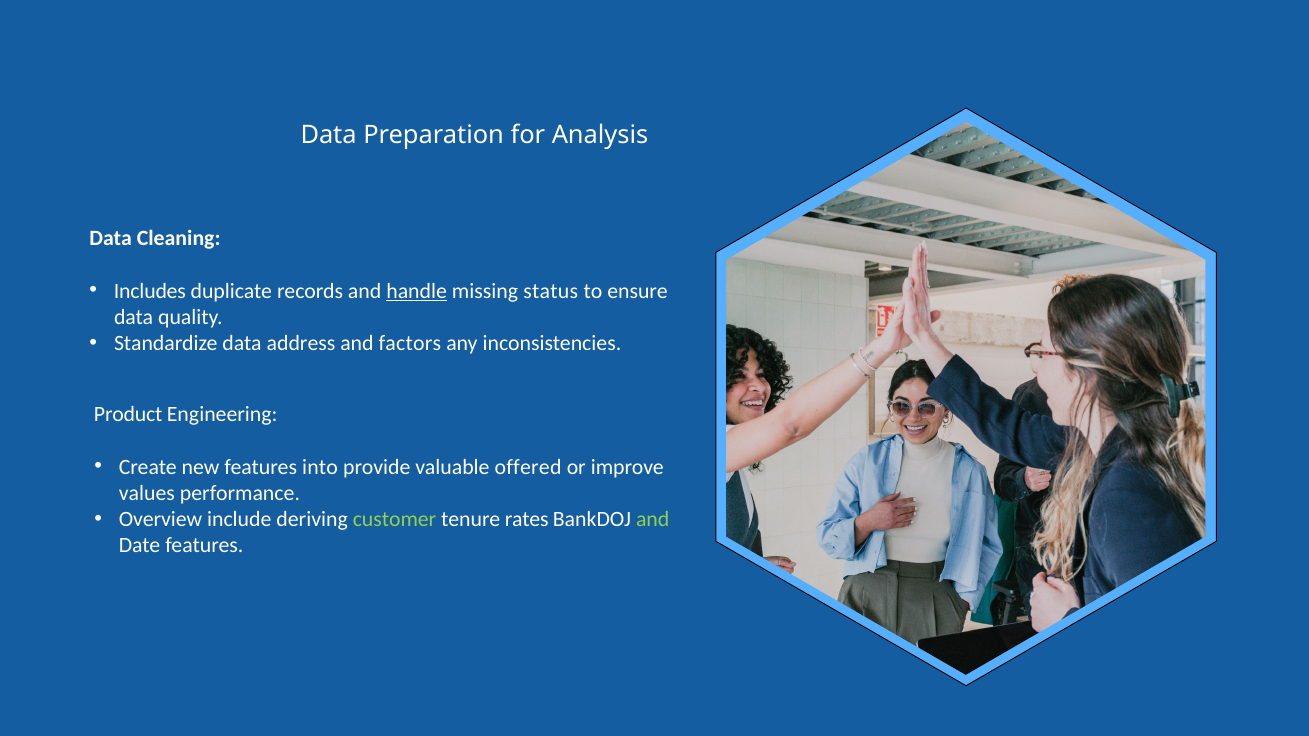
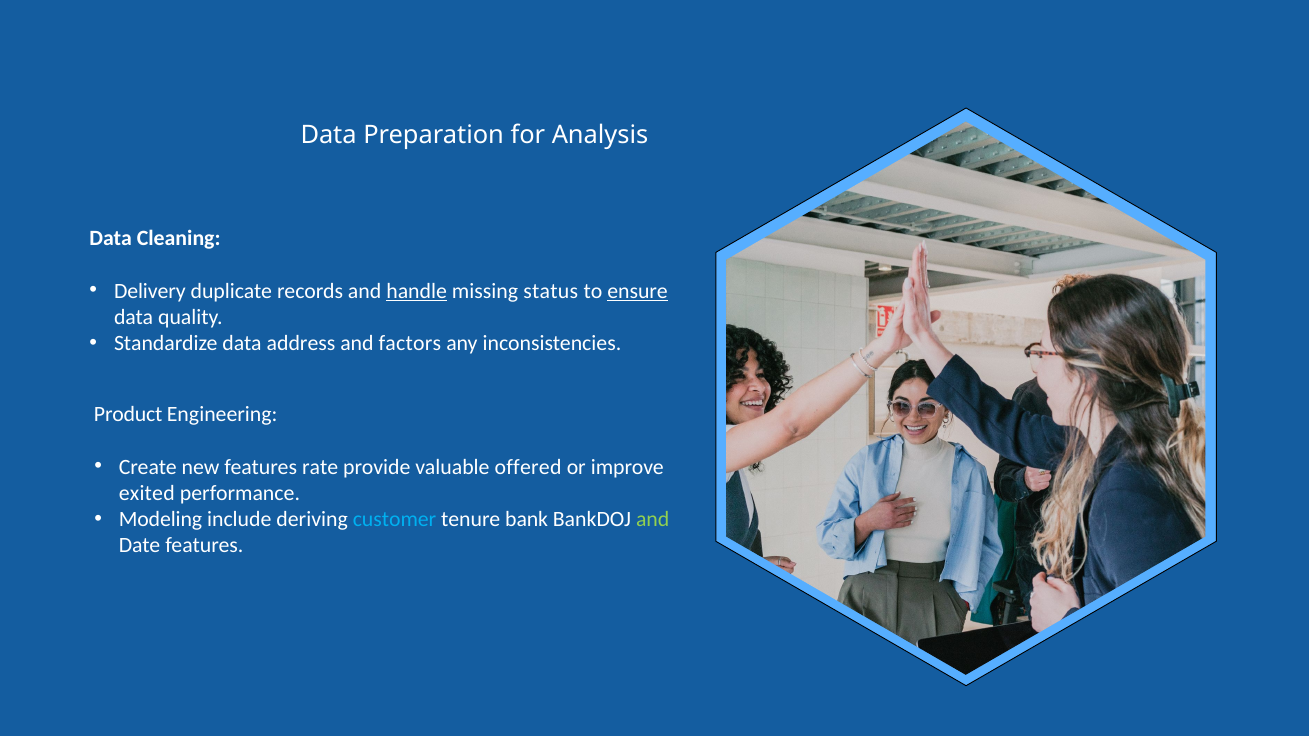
Includes: Includes -> Delivery
ensure underline: none -> present
into: into -> rate
values: values -> exited
Overview: Overview -> Modeling
customer colour: light green -> light blue
rates: rates -> bank
